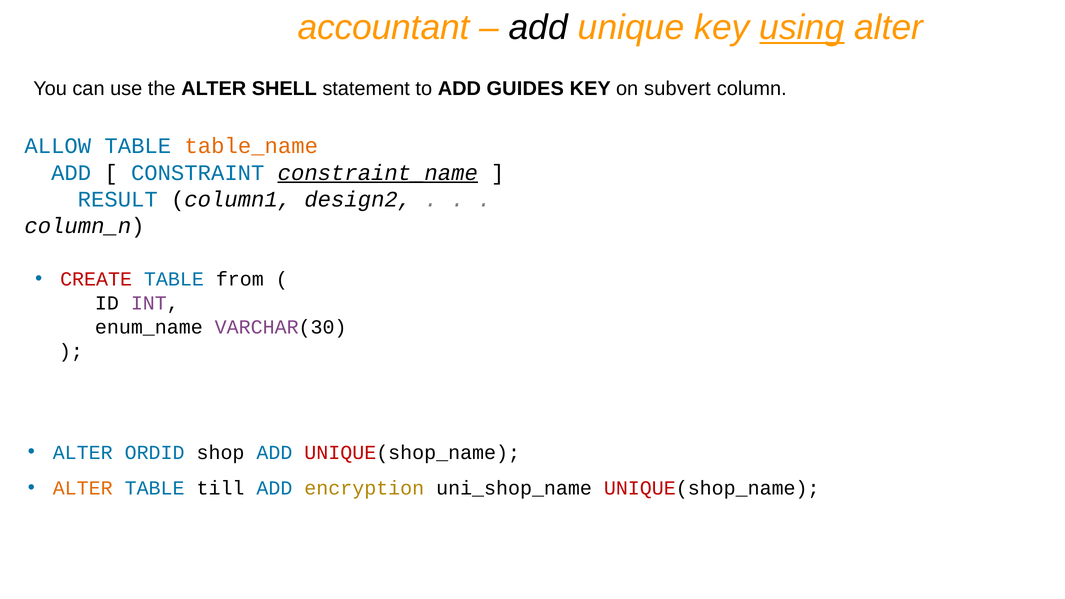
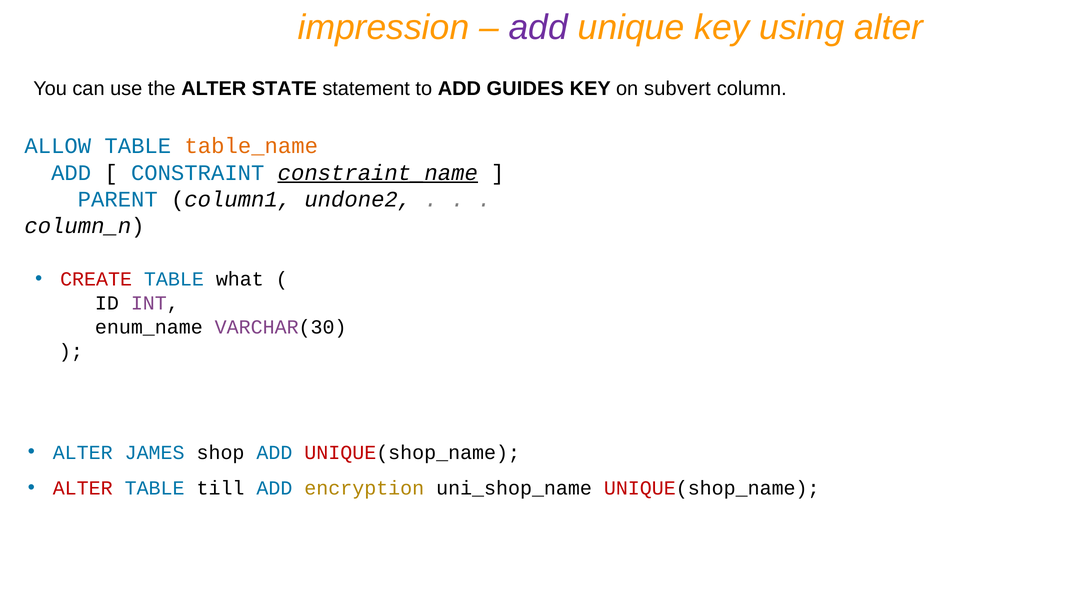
accountant: accountant -> impression
add at (538, 28) colour: black -> purple
using underline: present -> none
SHELL: SHELL -> STATE
RESULT: RESULT -> PARENT
design2: design2 -> undone2
from: from -> what
ORDID: ORDID -> JAMES
ALTER at (83, 488) colour: orange -> red
